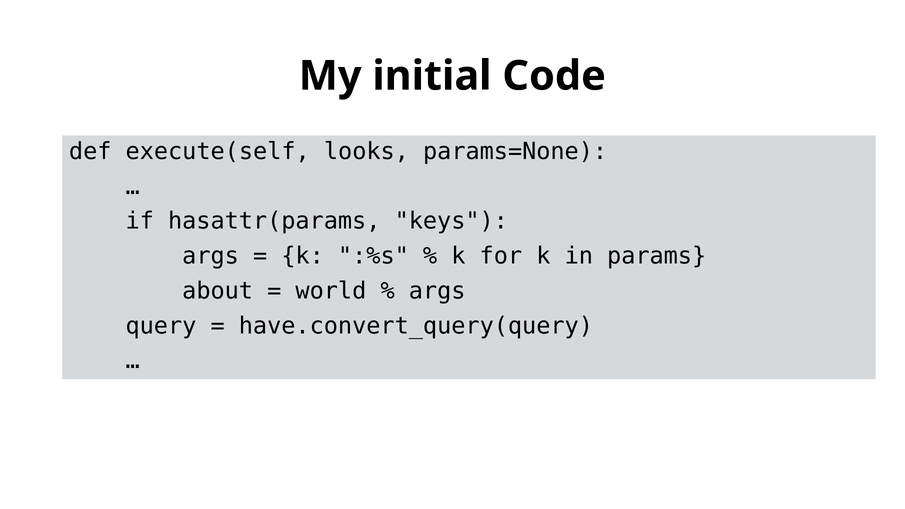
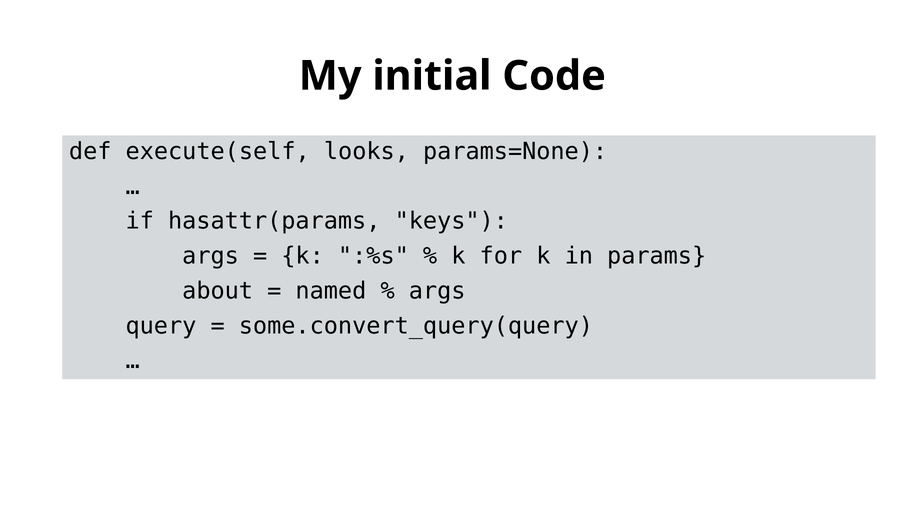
world: world -> named
have.convert_query(query: have.convert_query(query -> some.convert_query(query
